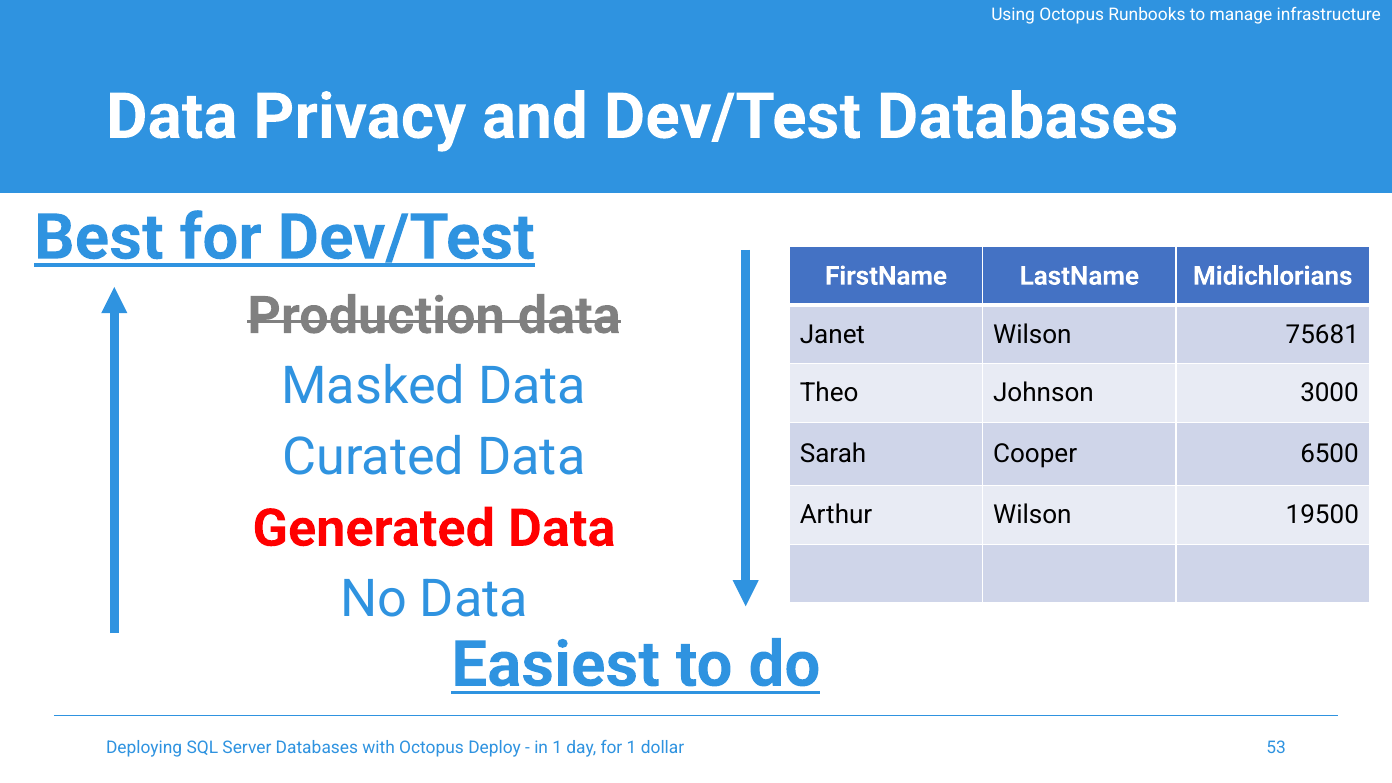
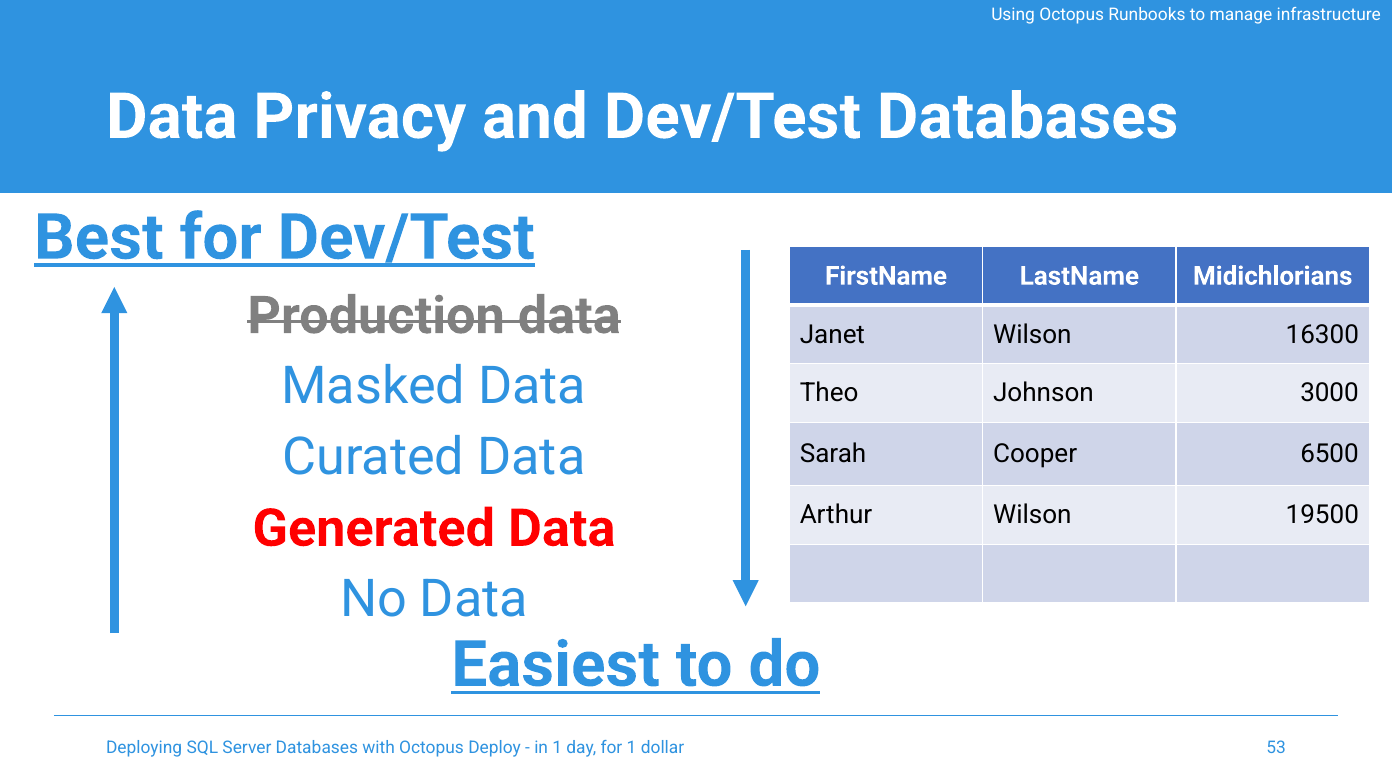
75681: 75681 -> 16300
